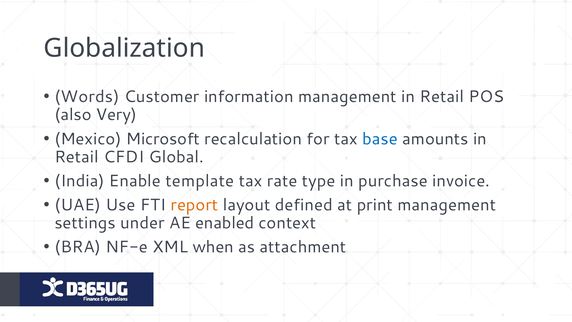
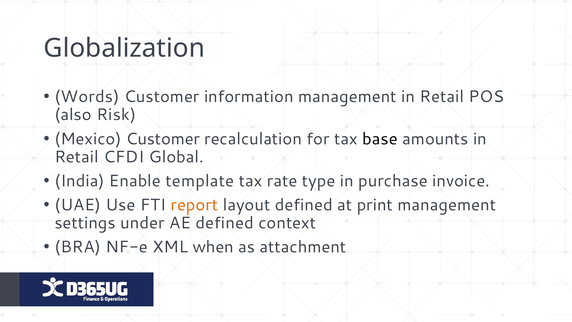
Very: Very -> Risk
Mexico Microsoft: Microsoft -> Customer
base colour: blue -> black
AE enabled: enabled -> defined
